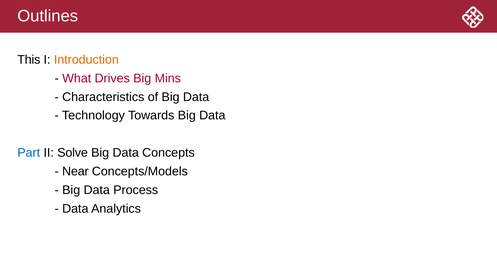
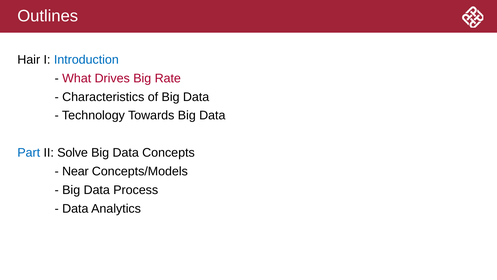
This: This -> Hair
Introduction colour: orange -> blue
Mins: Mins -> Rate
